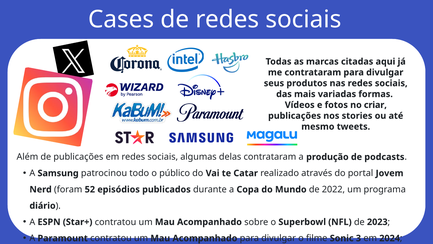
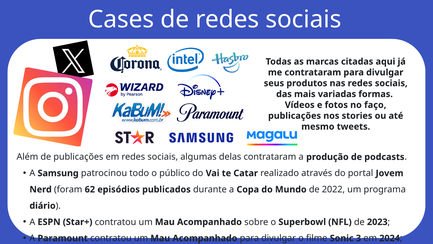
criar: criar -> faço
52: 52 -> 62
